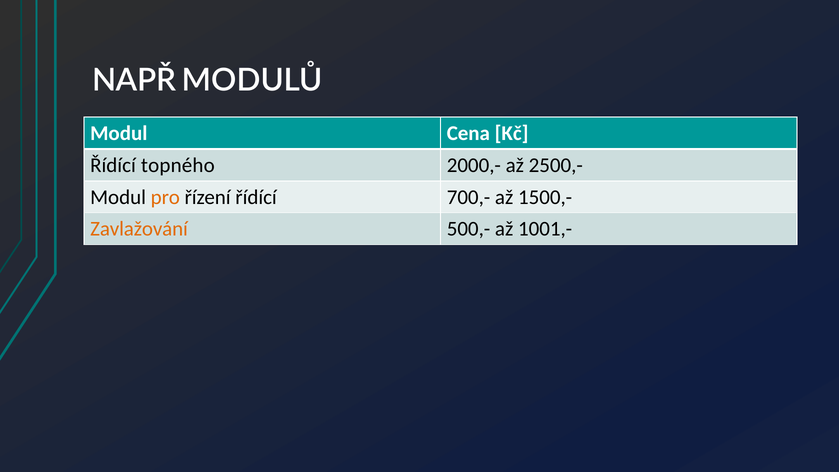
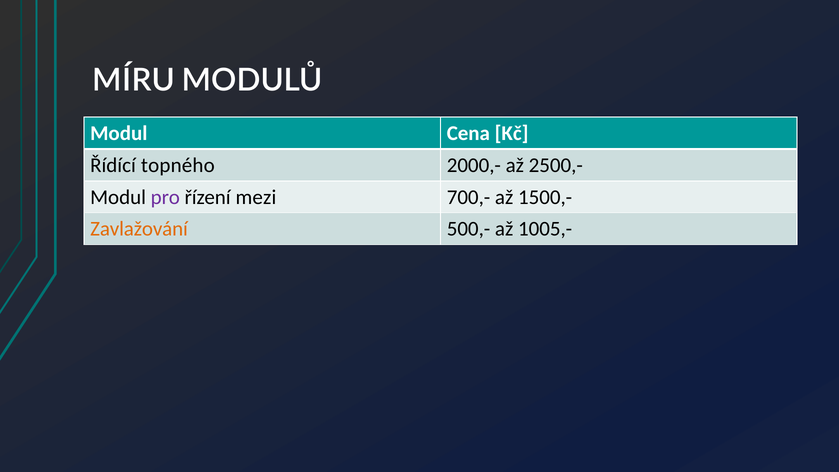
NAPŘ: NAPŘ -> MÍRU
pro colour: orange -> purple
řízení řídící: řídící -> mezi
1001,-: 1001,- -> 1005,-
